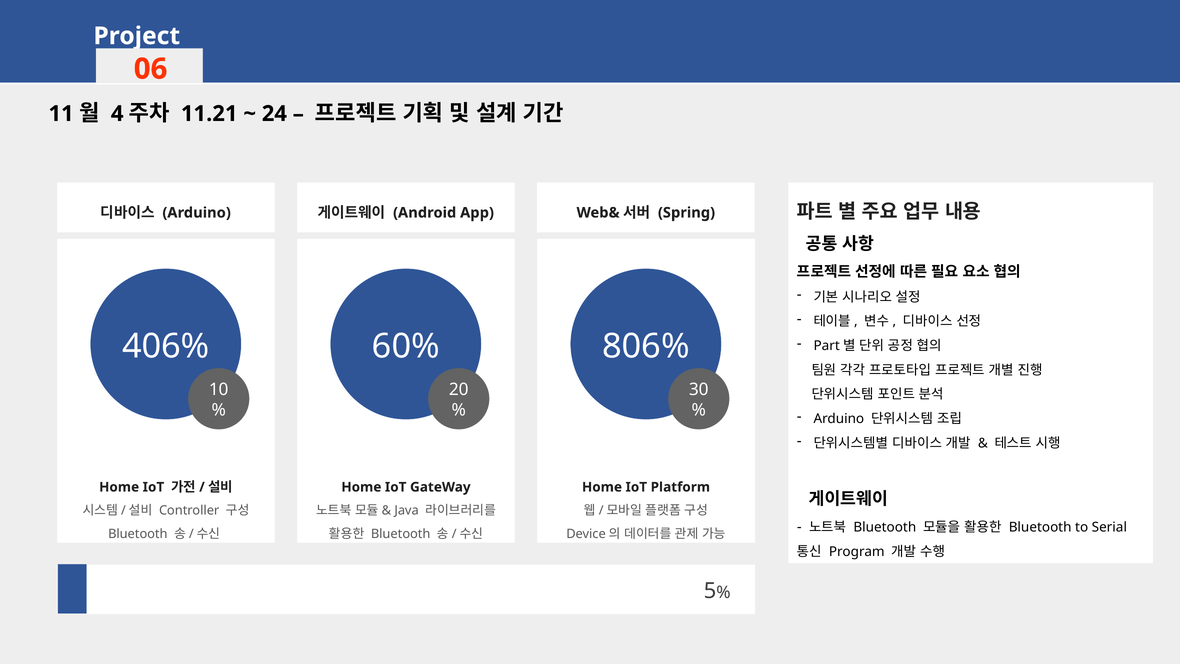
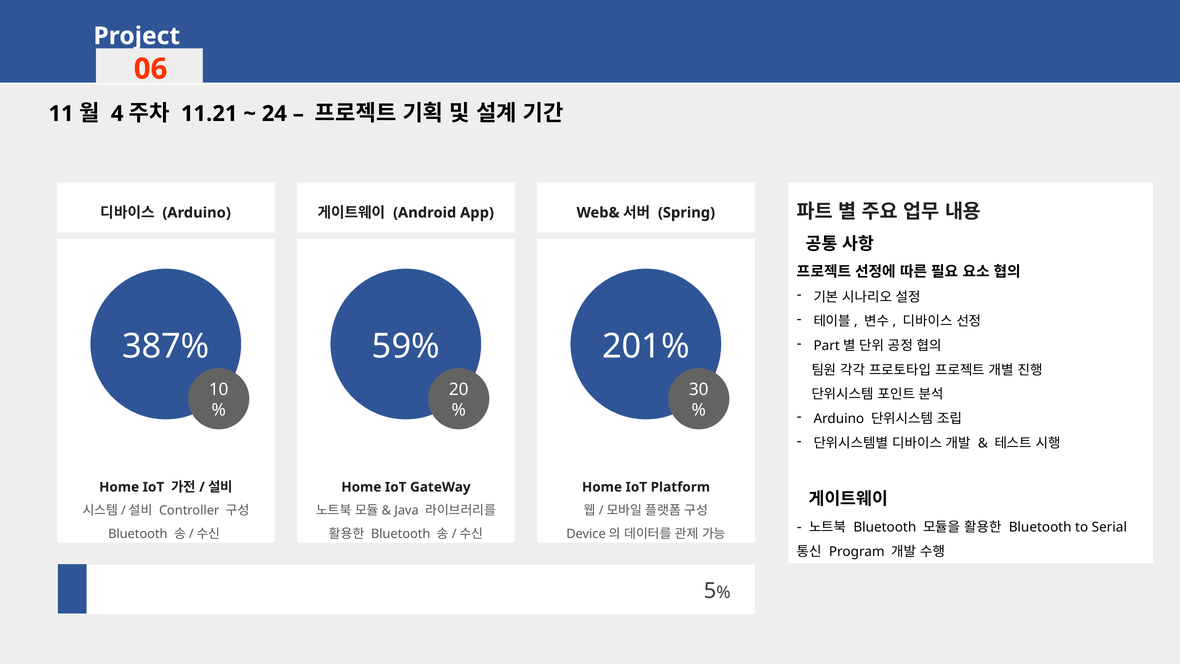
406%: 406% -> 387%
60%: 60% -> 59%
806%: 806% -> 201%
